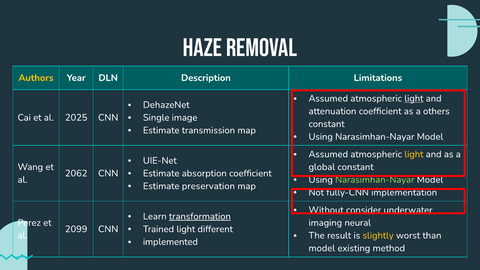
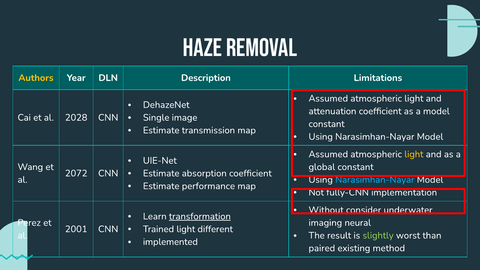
light at (414, 98) underline: present -> none
a others: others -> model
2025: 2025 -> 2028
2062: 2062 -> 2072
Narasimhan-Nayar at (375, 180) colour: light green -> light blue
preservation: preservation -> performance
2099: 2099 -> 2001
slightly colour: yellow -> light green
model at (322, 248): model -> paired
